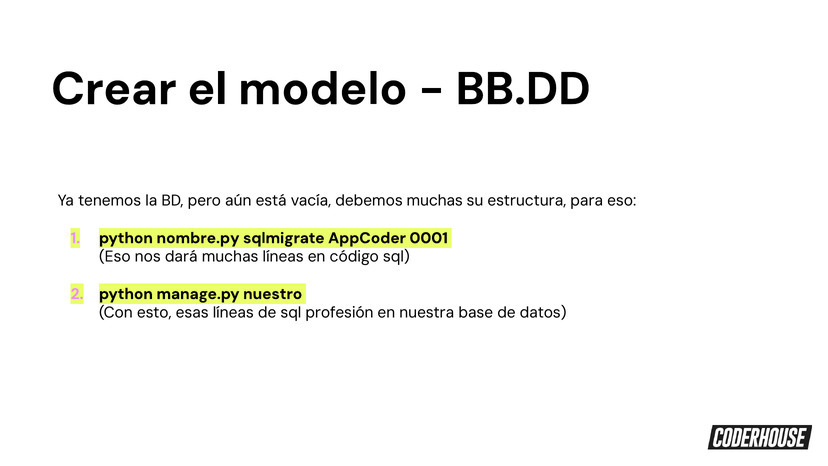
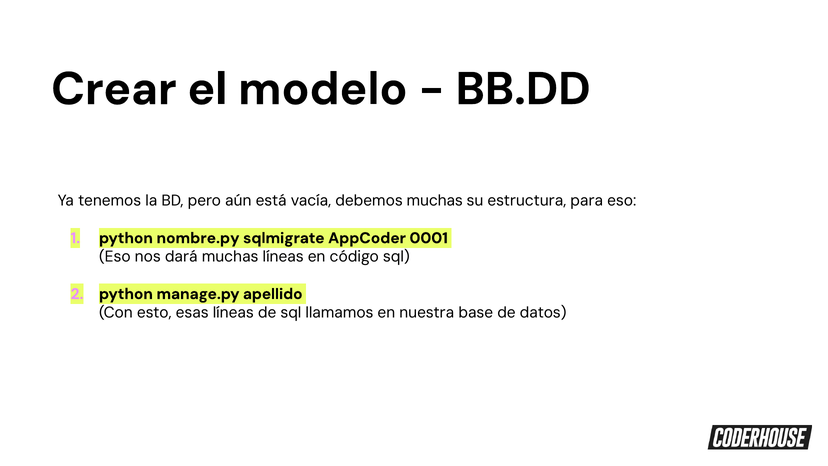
nuestro: nuestro -> apellido
profesión: profesión -> llamamos
